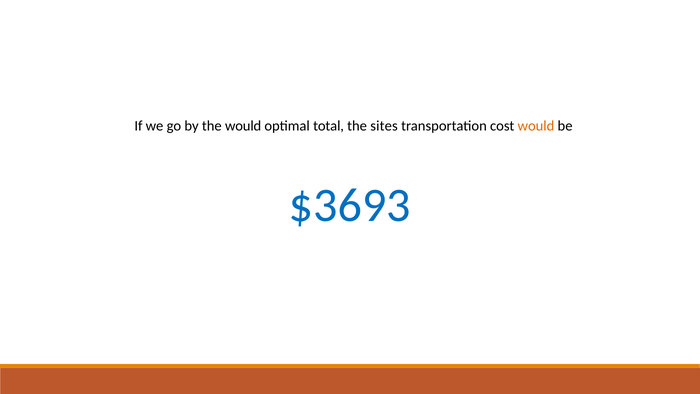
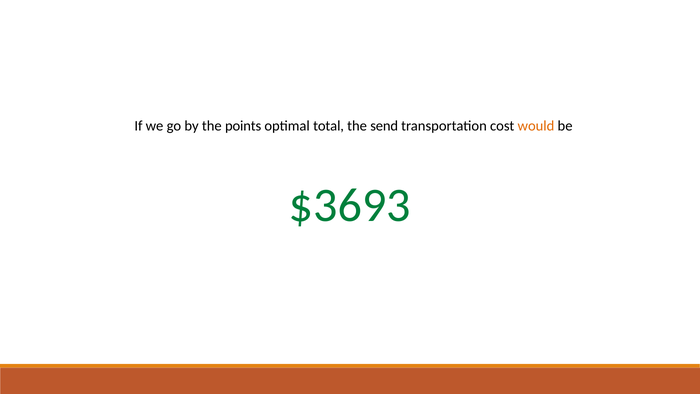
the would: would -> points
sites: sites -> send
$3693 colour: blue -> green
